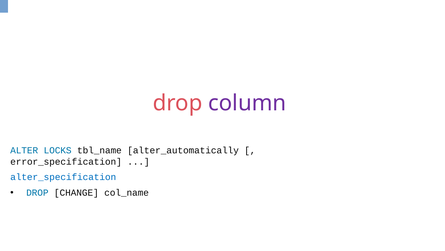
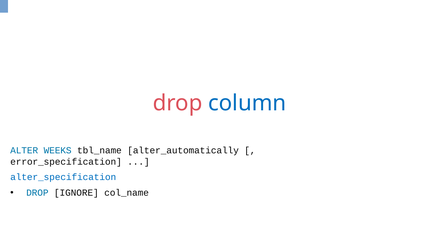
column colour: purple -> blue
LOCKS: LOCKS -> WEEKS
CHANGE: CHANGE -> IGNORE
